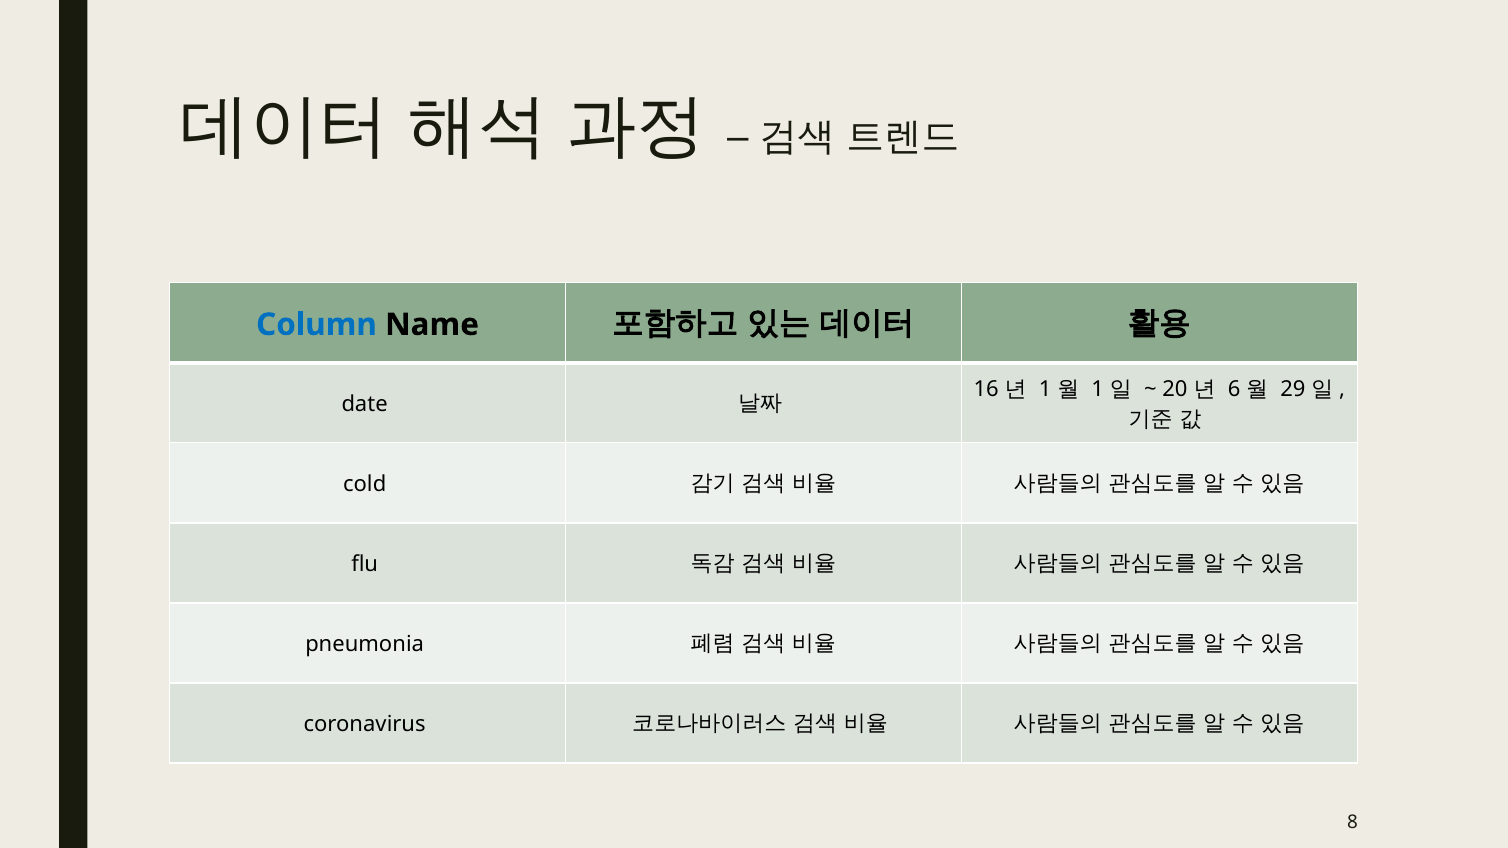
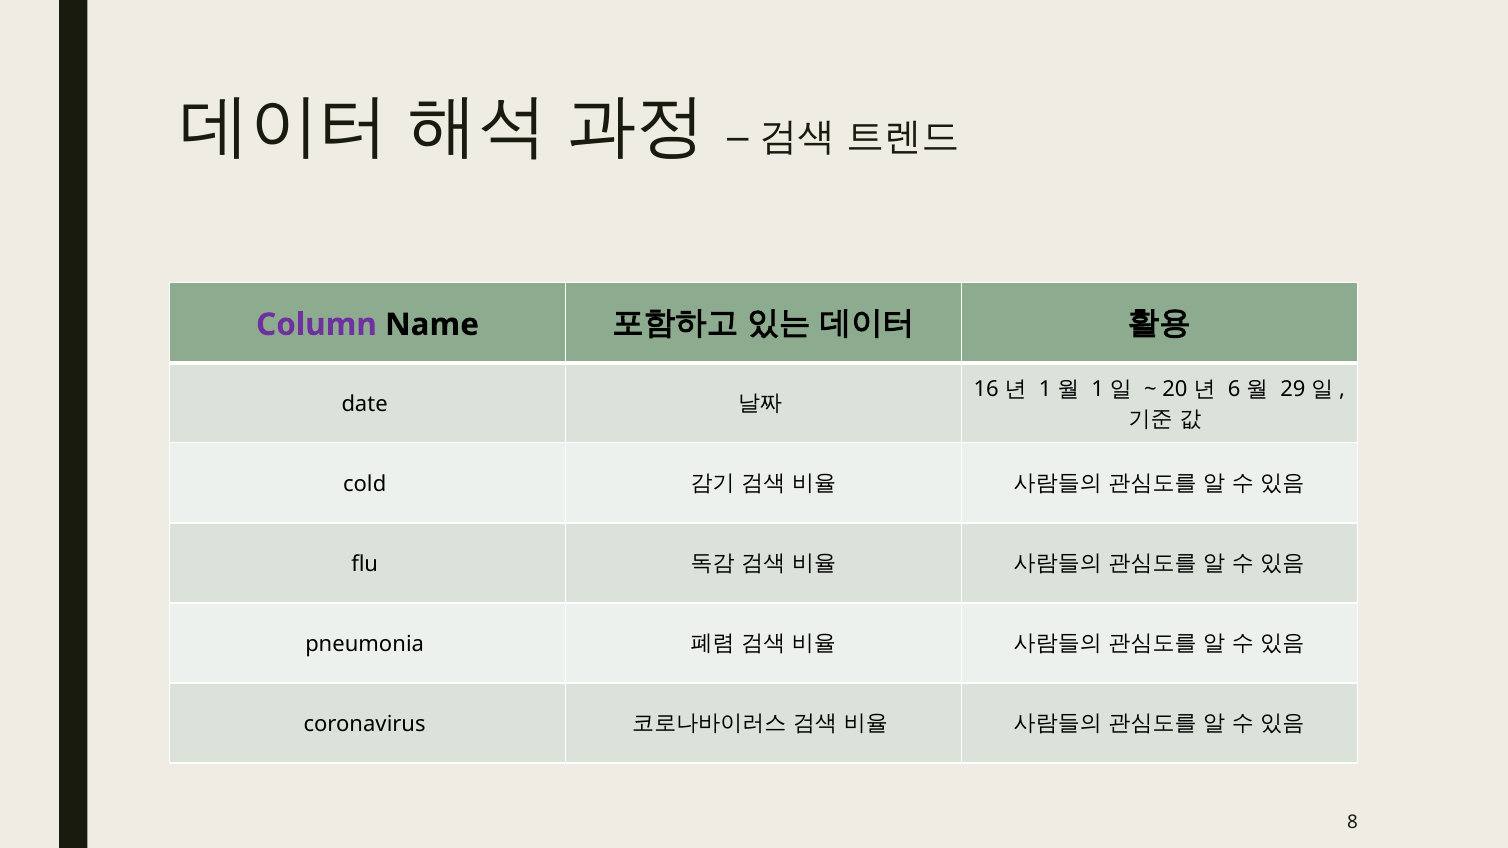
Column colour: blue -> purple
